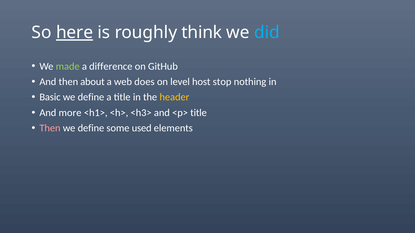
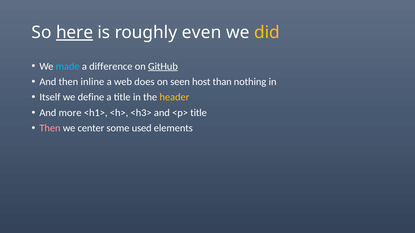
think: think -> even
did colour: light blue -> yellow
made colour: light green -> light blue
GitHub underline: none -> present
about: about -> inline
level: level -> seen
stop: stop -> than
Basic: Basic -> Itself
define at (91, 128): define -> center
